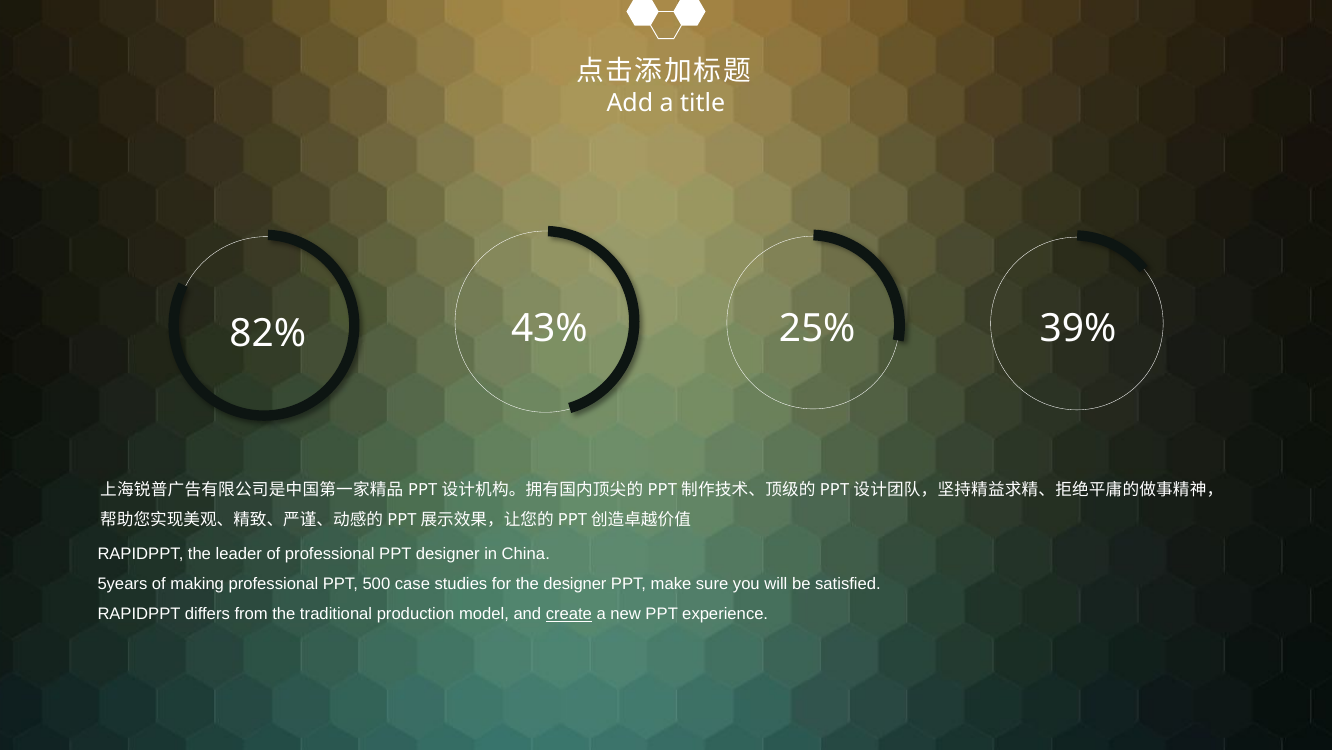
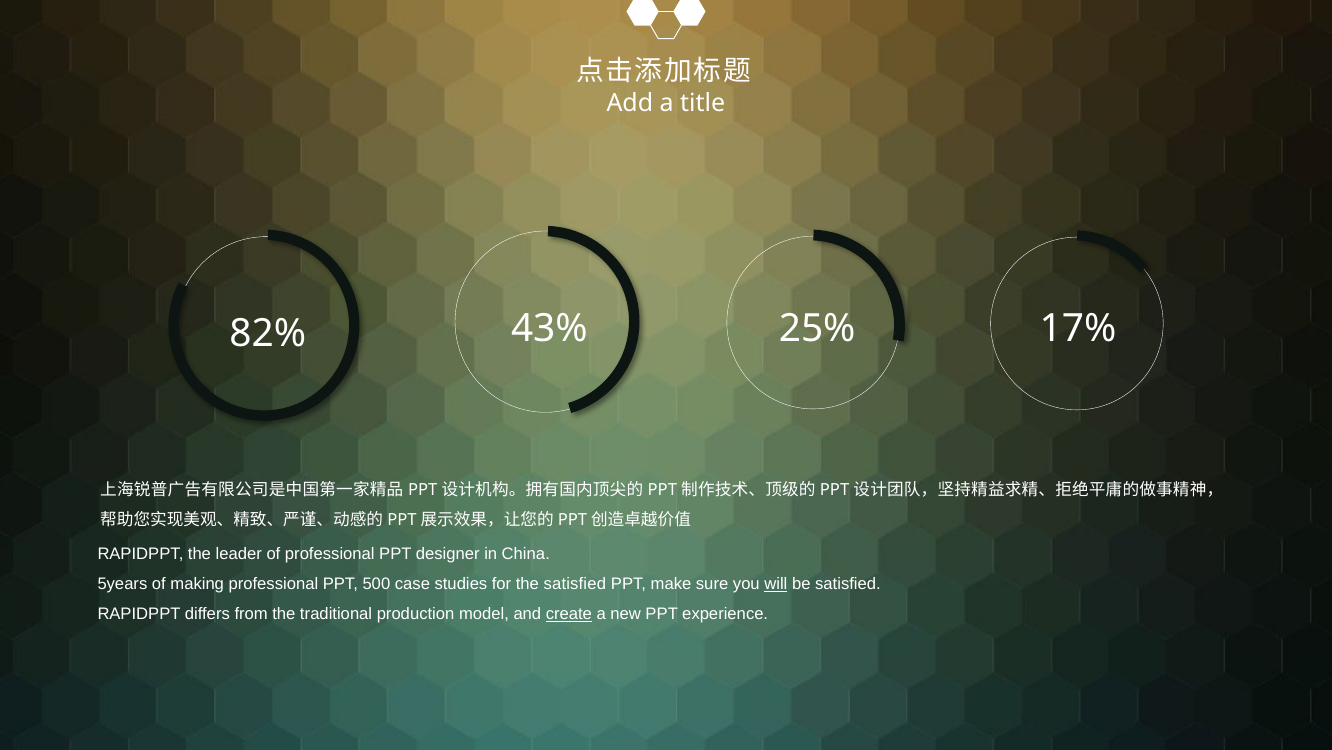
39%: 39% -> 17%
the designer: designer -> satisfied
will underline: none -> present
